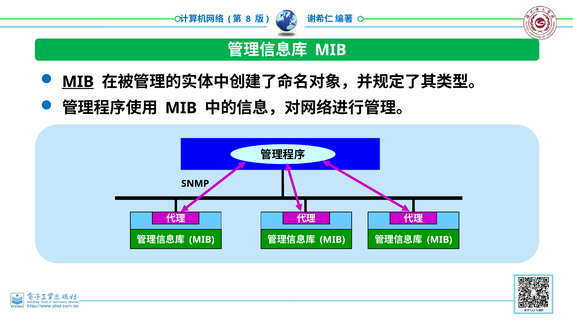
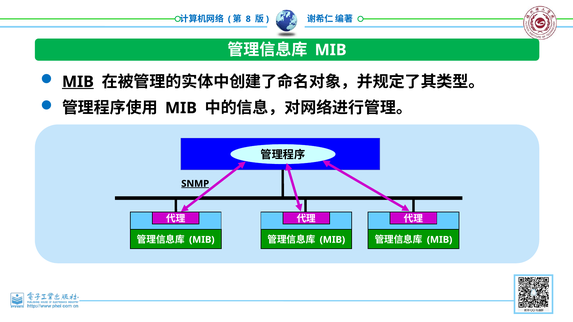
SNMP underline: none -> present
